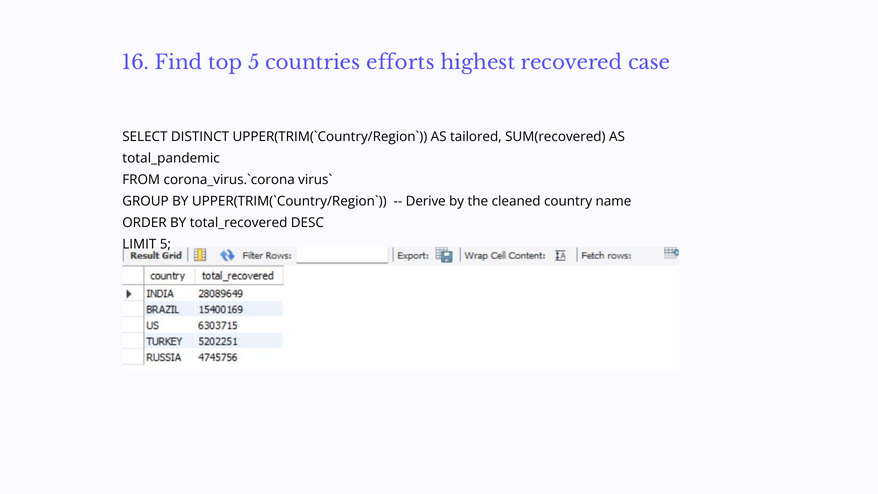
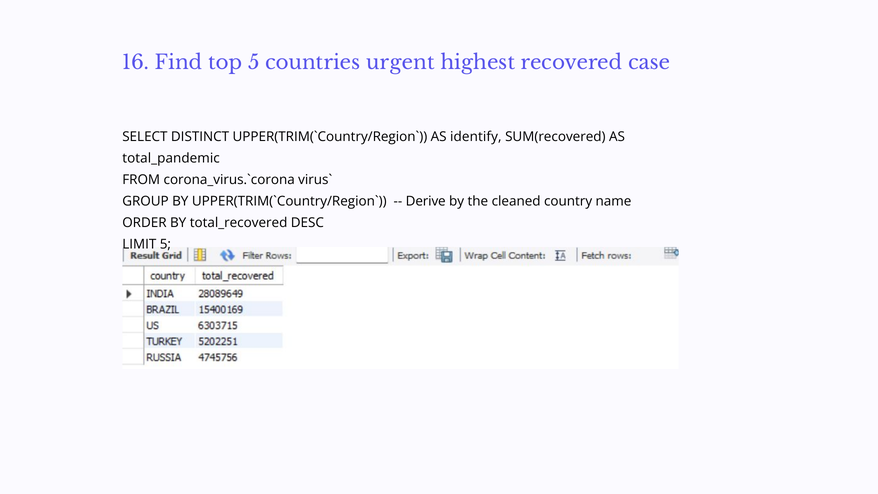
efforts: efforts -> urgent
tailored: tailored -> identify
